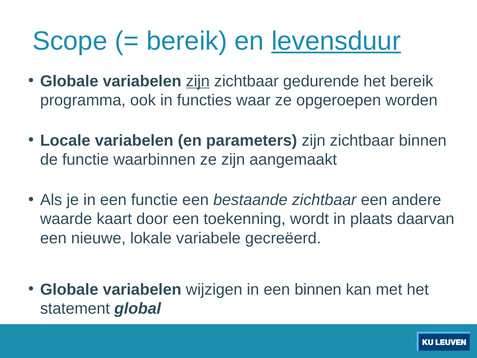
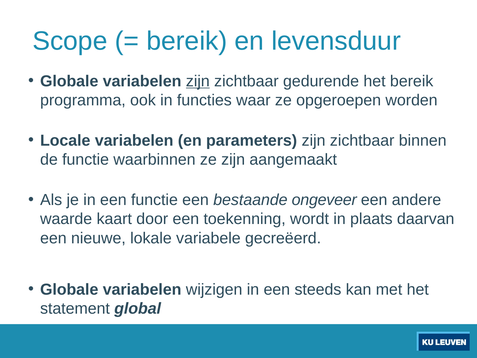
levensduur underline: present -> none
bestaande zichtbaar: zichtbaar -> ongeveer
een binnen: binnen -> steeds
